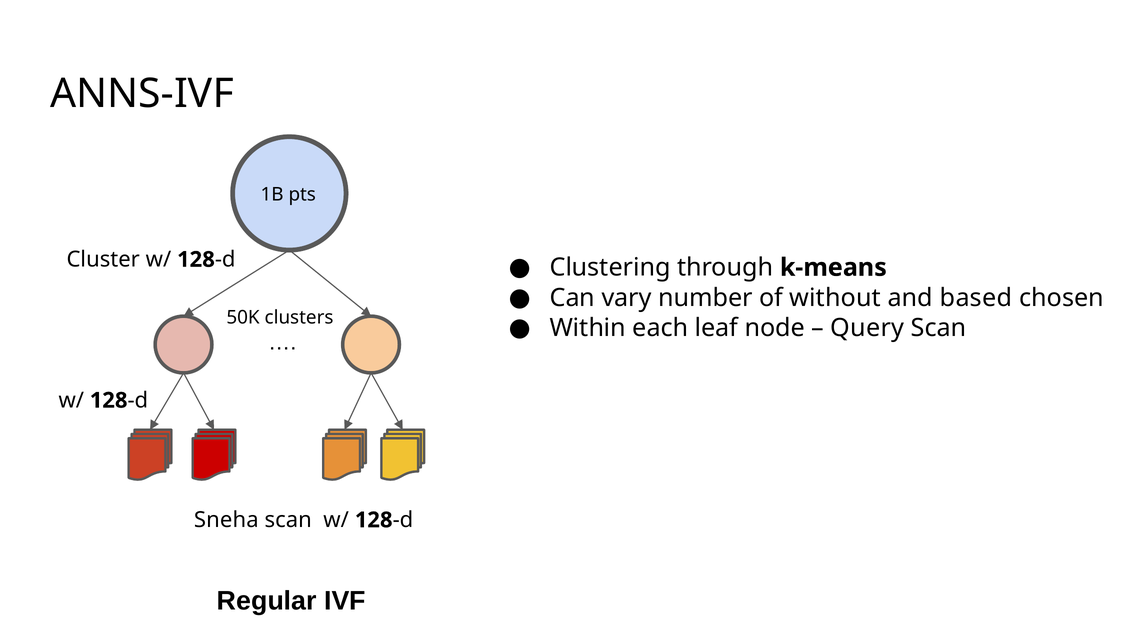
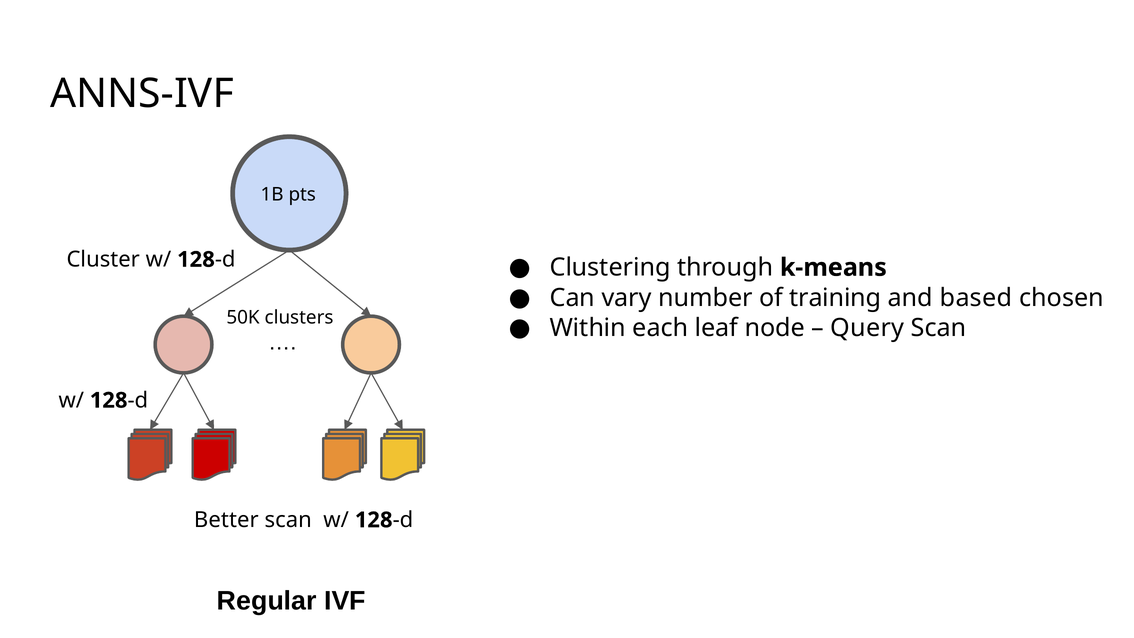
without: without -> training
Sneha: Sneha -> Better
